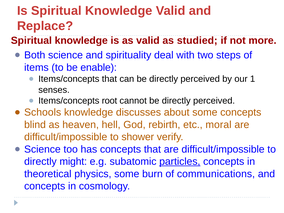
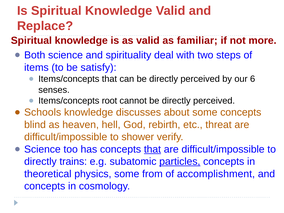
studied: studied -> familiar
enable: enable -> satisfy
1: 1 -> 6
moral: moral -> threat
that at (152, 149) underline: none -> present
might: might -> trains
burn: burn -> from
communications: communications -> accomplishment
